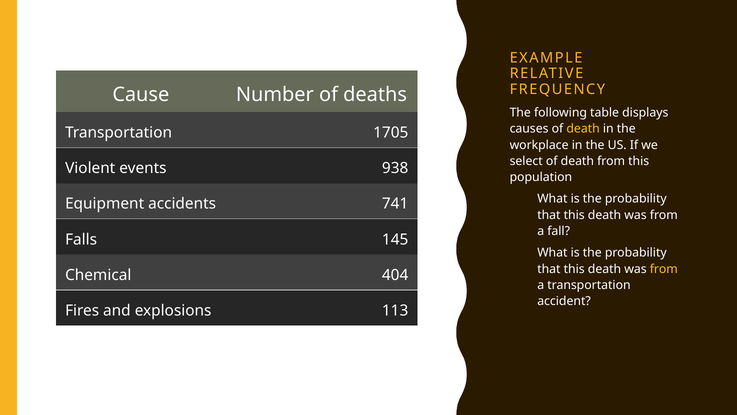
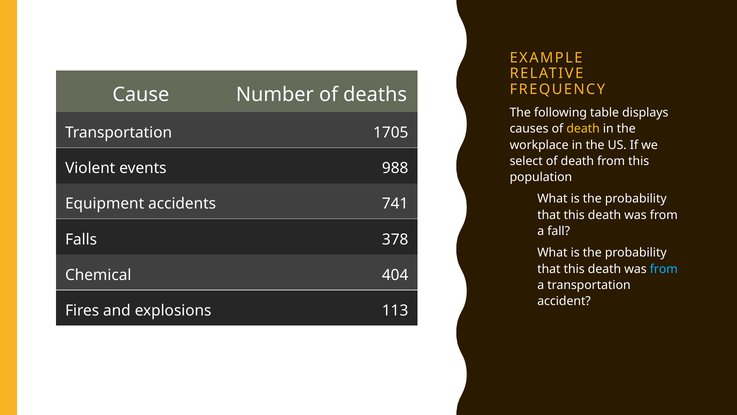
938: 938 -> 988
145: 145 -> 378
from at (664, 269) colour: yellow -> light blue
